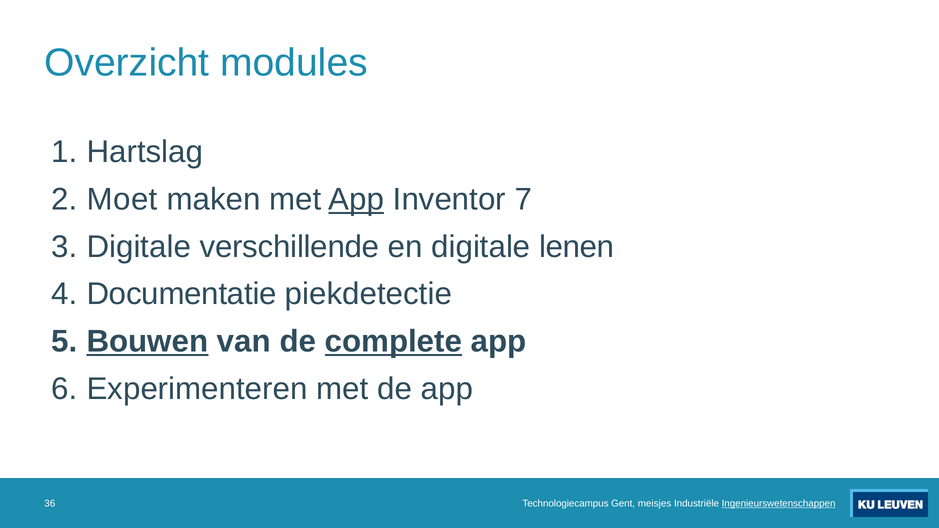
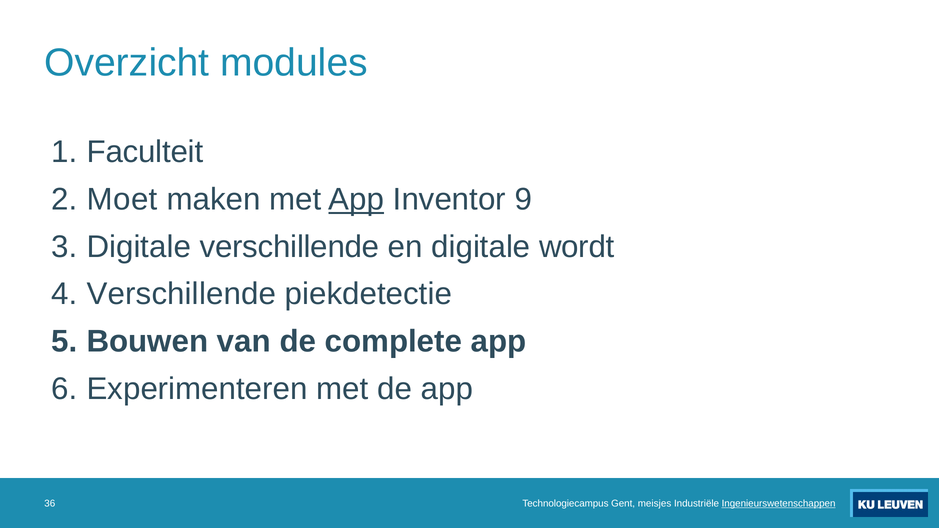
Hartslag: Hartslag -> Faculteit
7: 7 -> 9
lenen: lenen -> wordt
Documentatie at (182, 294): Documentatie -> Verschillende
Bouwen underline: present -> none
complete underline: present -> none
